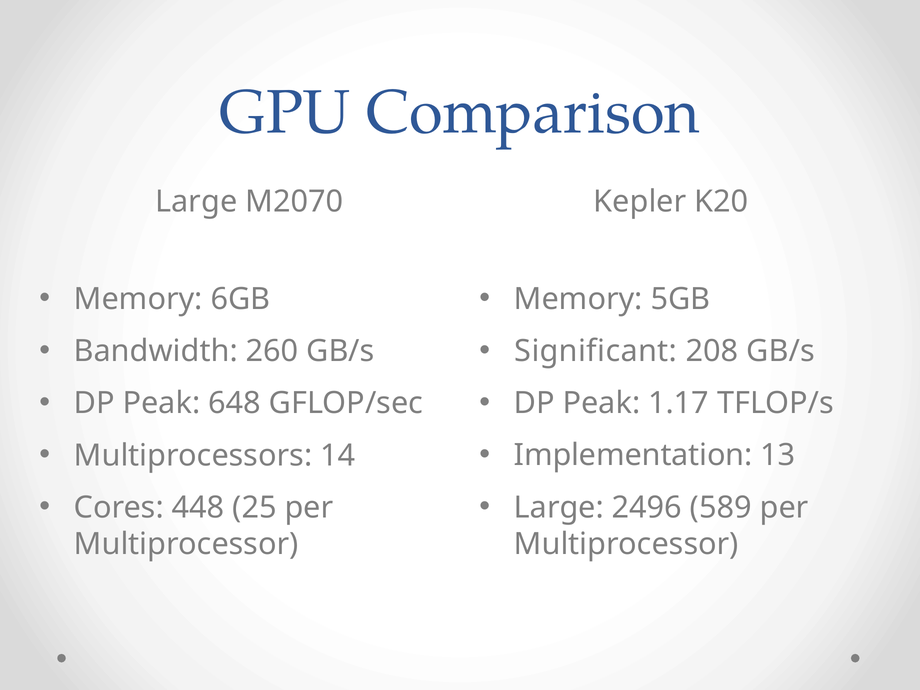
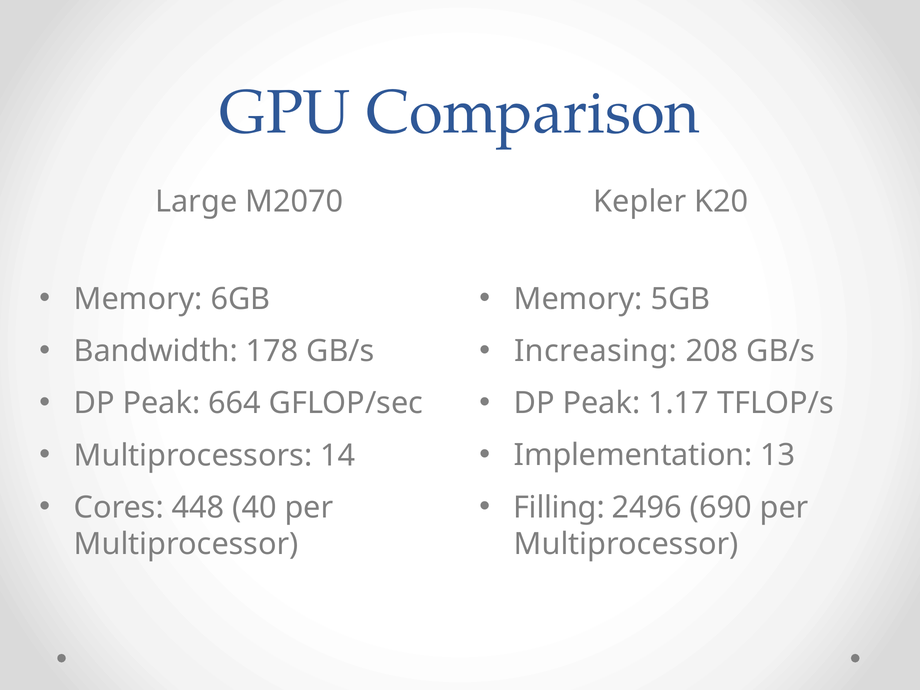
Significant: Significant -> Increasing
260: 260 -> 178
648: 648 -> 664
25: 25 -> 40
Large at (559, 507): Large -> Filling
589: 589 -> 690
